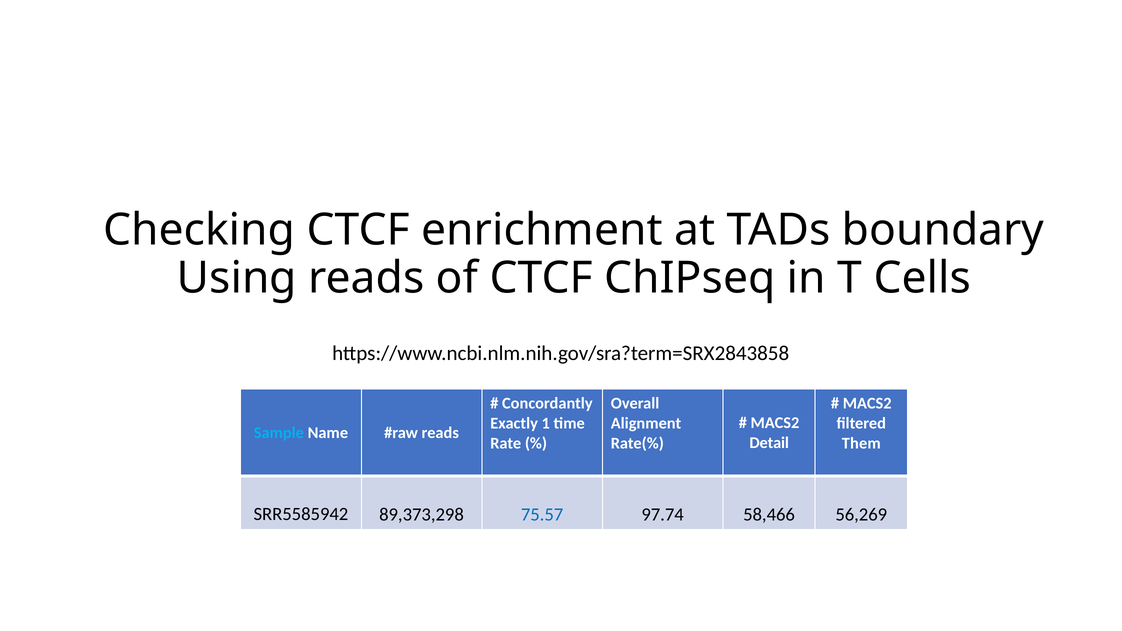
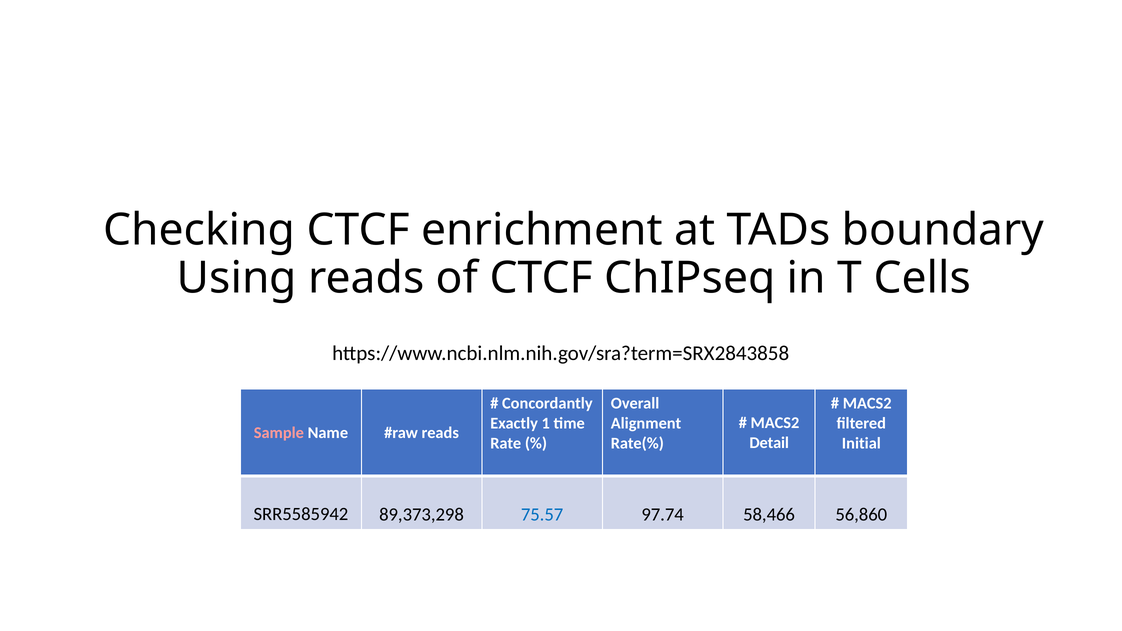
Sample colour: light blue -> pink
Them: Them -> Initial
56,269: 56,269 -> 56,860
